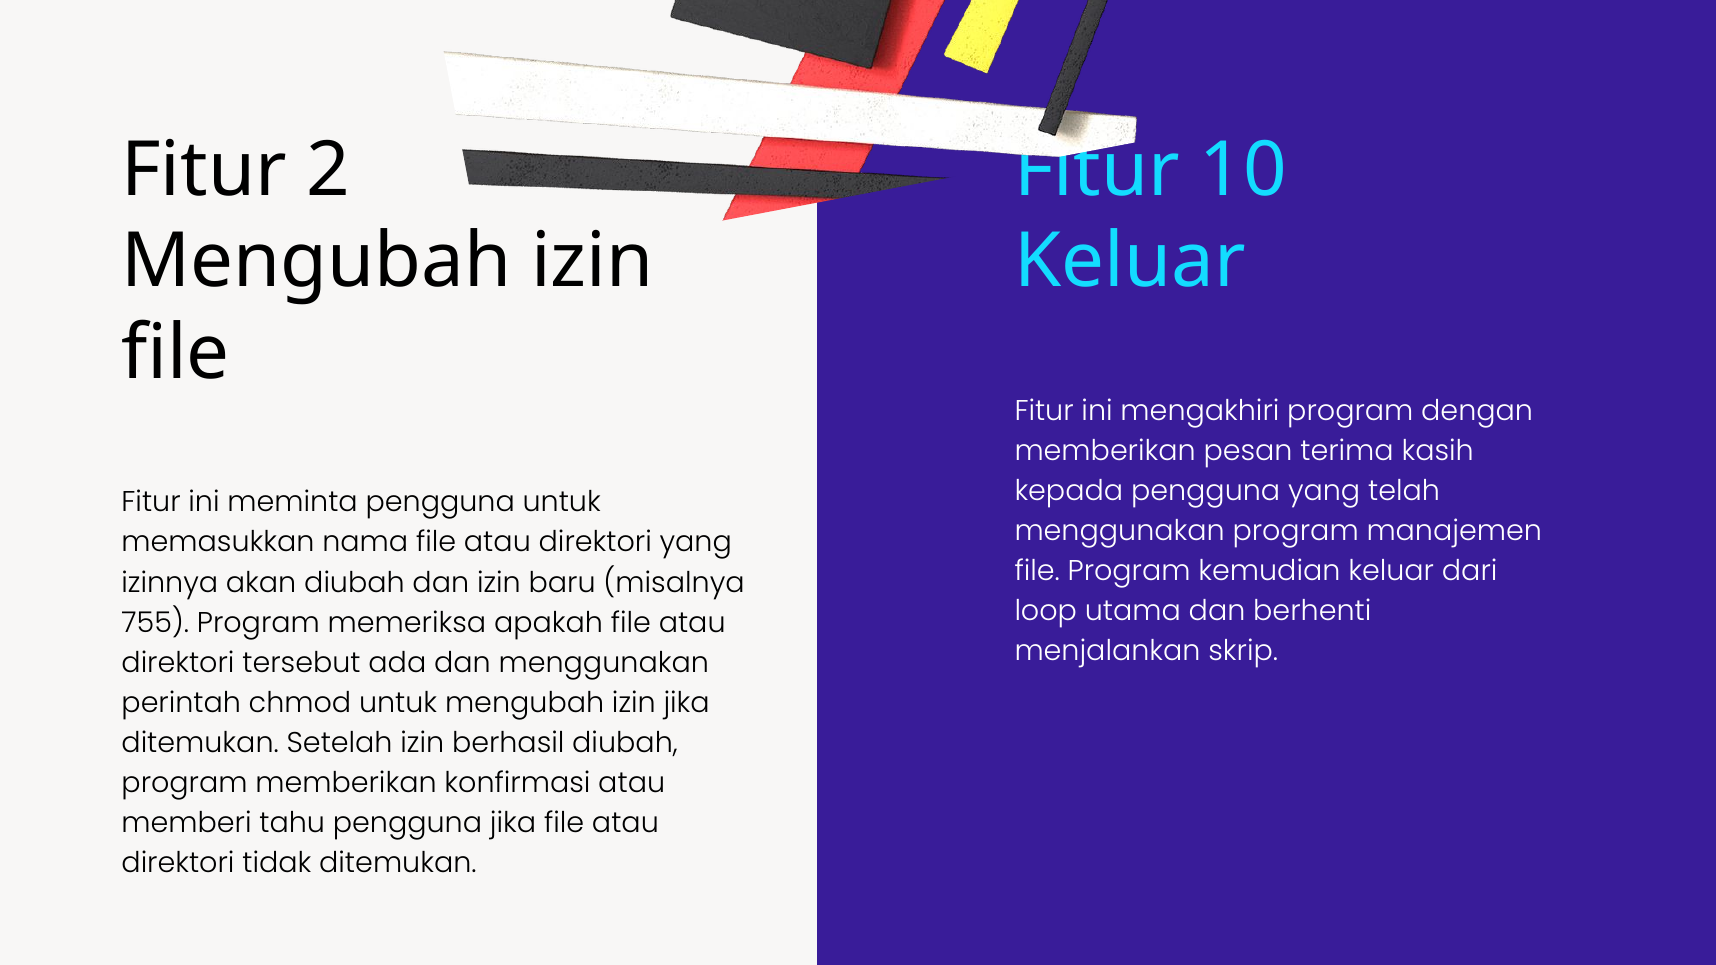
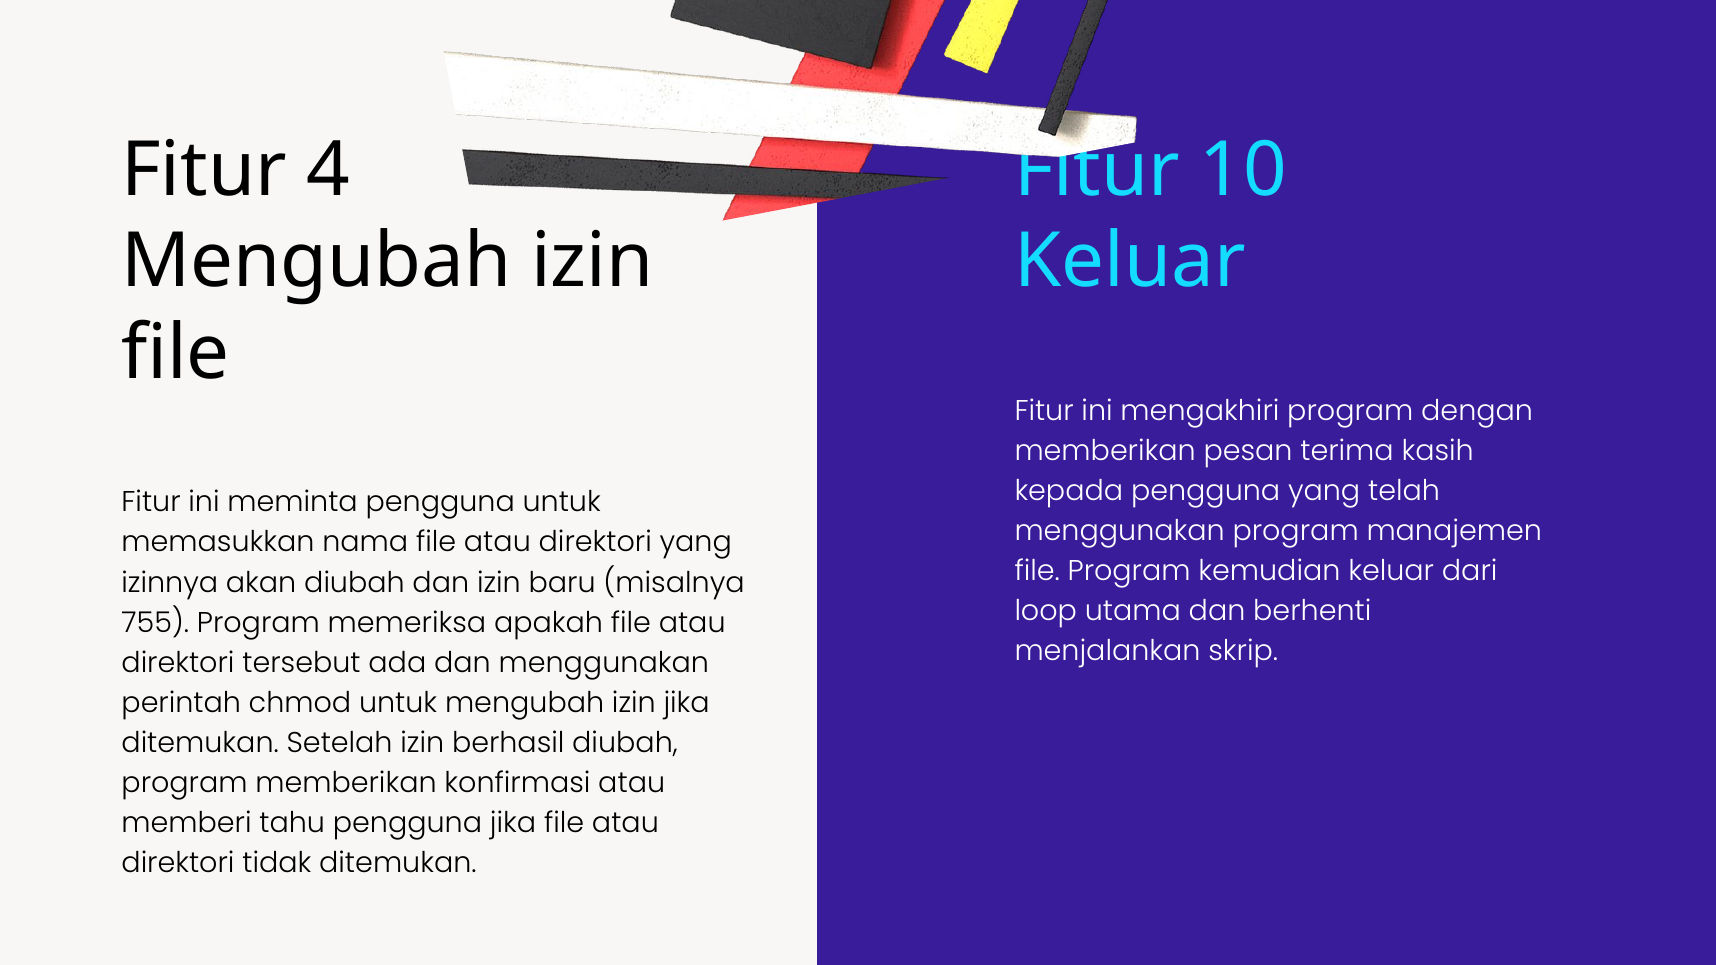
2: 2 -> 4
